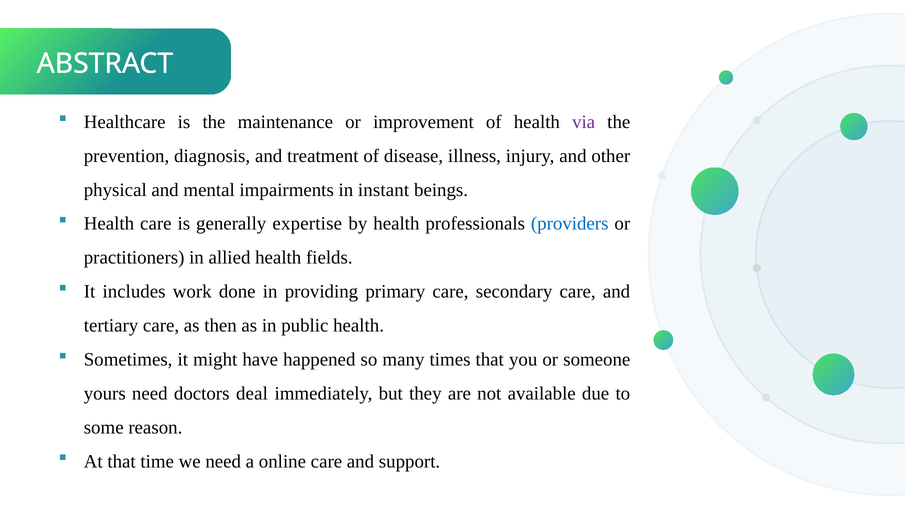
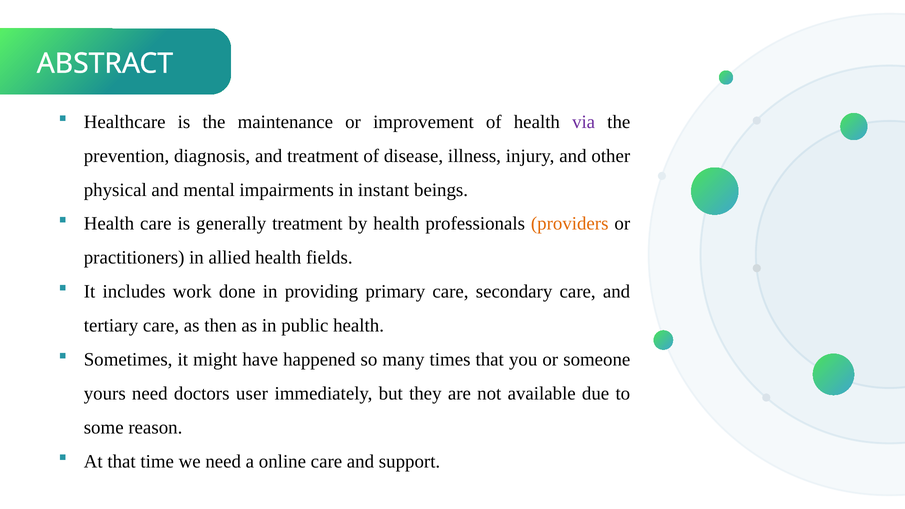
expertise at (307, 224): expertise -> treatment
providers colour: blue -> orange
deal: deal -> user
